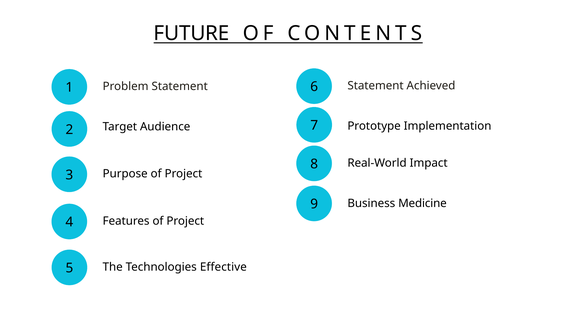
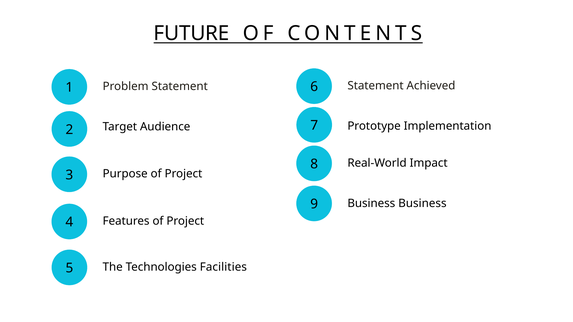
Business Medicine: Medicine -> Business
Effective: Effective -> Facilities
